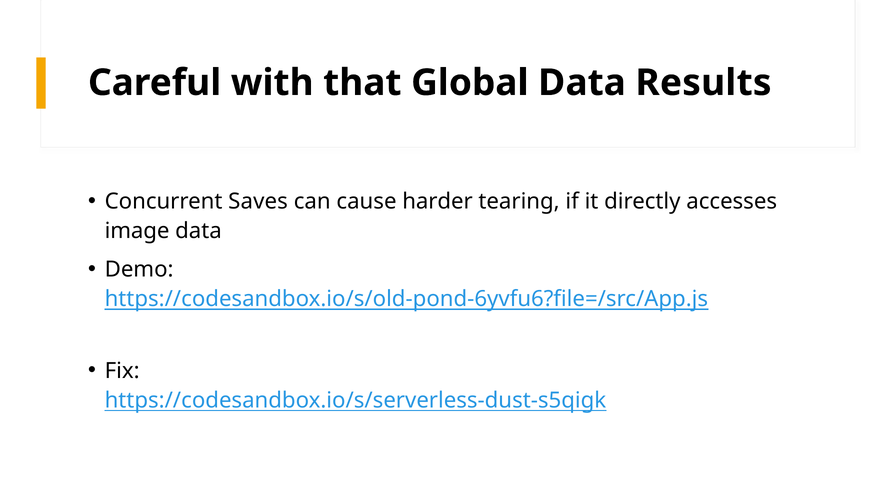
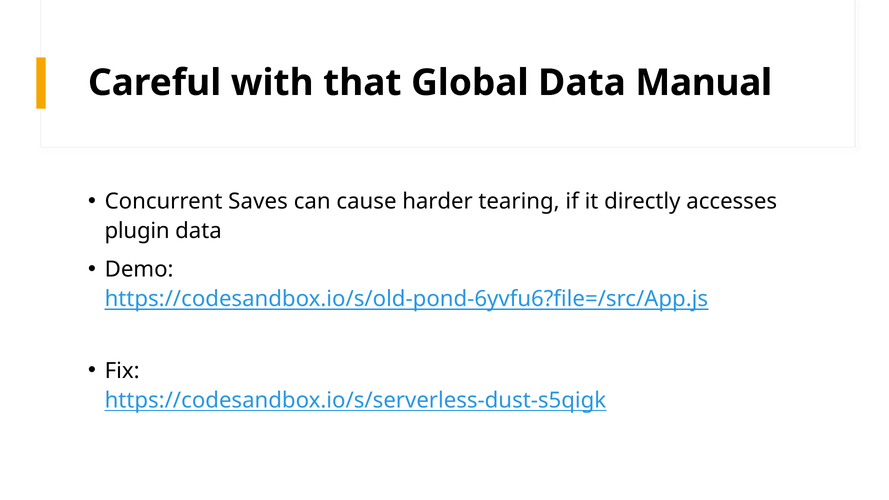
Results: Results -> Manual
image: image -> plugin
